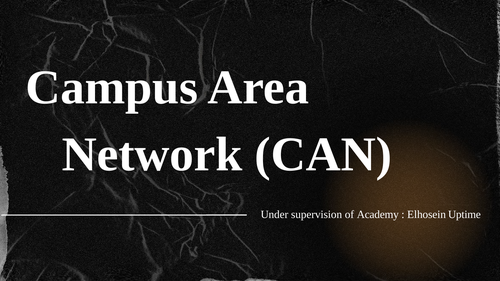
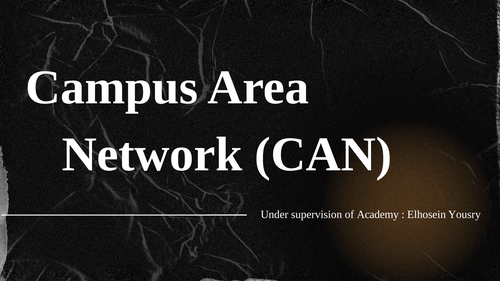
Uptime: Uptime -> Yousry
